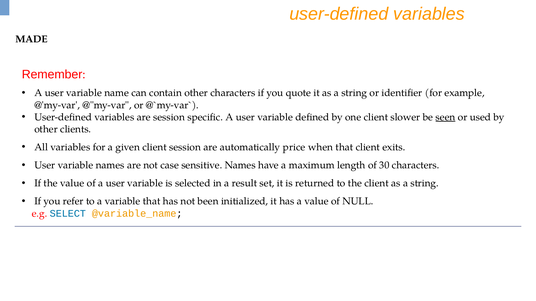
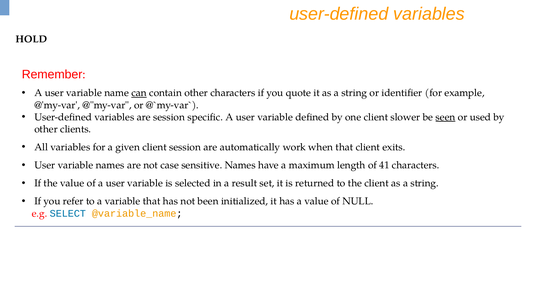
MADE: MADE -> HOLD
can underline: none -> present
price: price -> work
30: 30 -> 41
